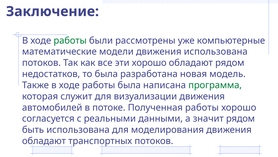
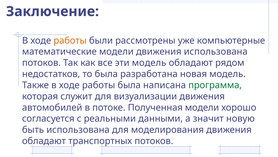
работы at (70, 40) colour: green -> orange
эти хорошо: хорошо -> модель
Полученная работы: работы -> модели
значит рядом: рядом -> новую
